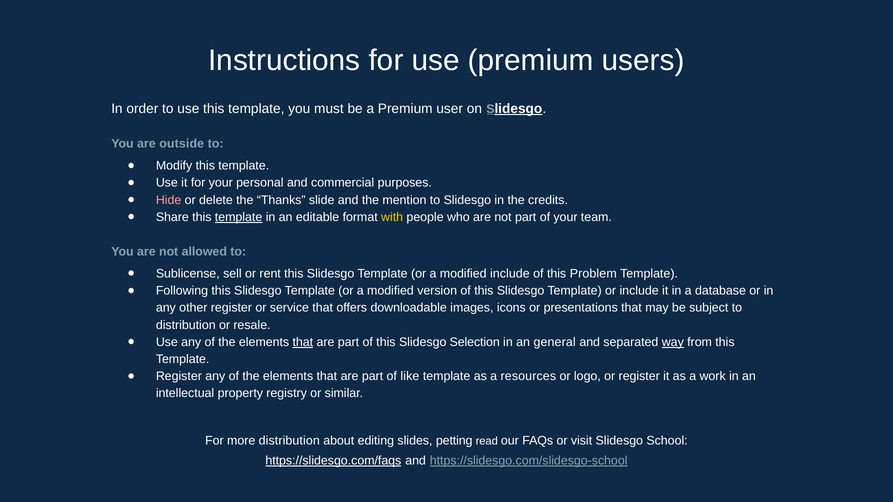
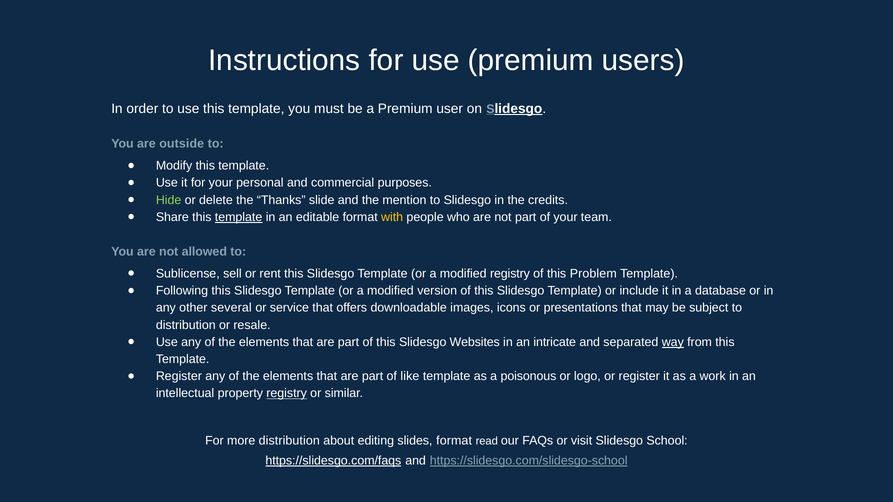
Hide colour: pink -> light green
modified include: include -> registry
other register: register -> several
that at (303, 342) underline: present -> none
Selection: Selection -> Websites
general: general -> intricate
resources: resources -> poisonous
registry at (287, 394) underline: none -> present
slides petting: petting -> format
